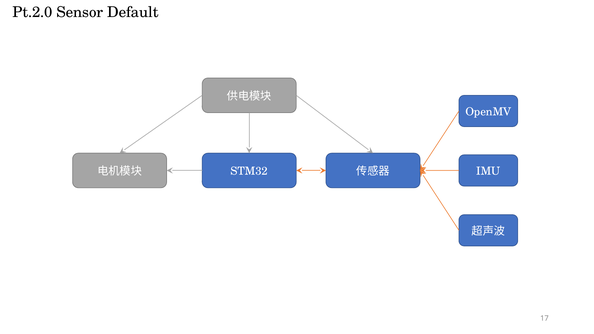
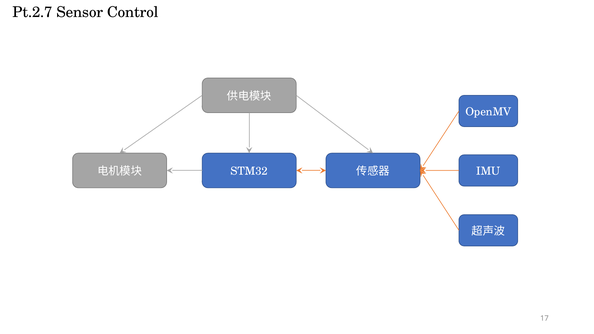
Pt.2.0: Pt.2.0 -> Pt.2.7
Default: Default -> Control
